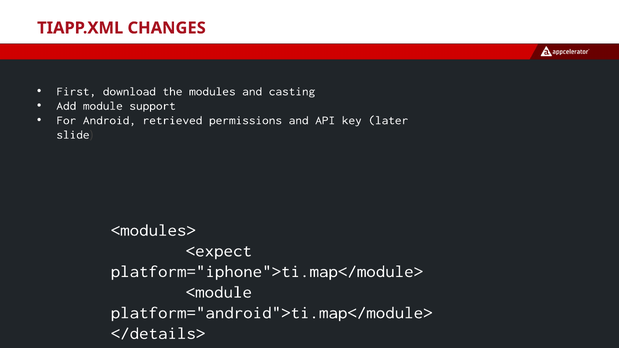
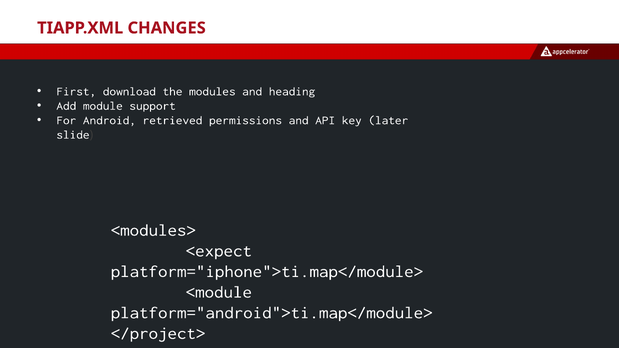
casting: casting -> heading
</details>: </details> -> </project>
